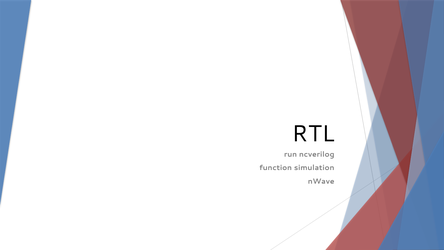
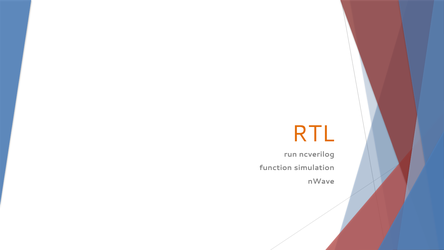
RTL colour: black -> orange
